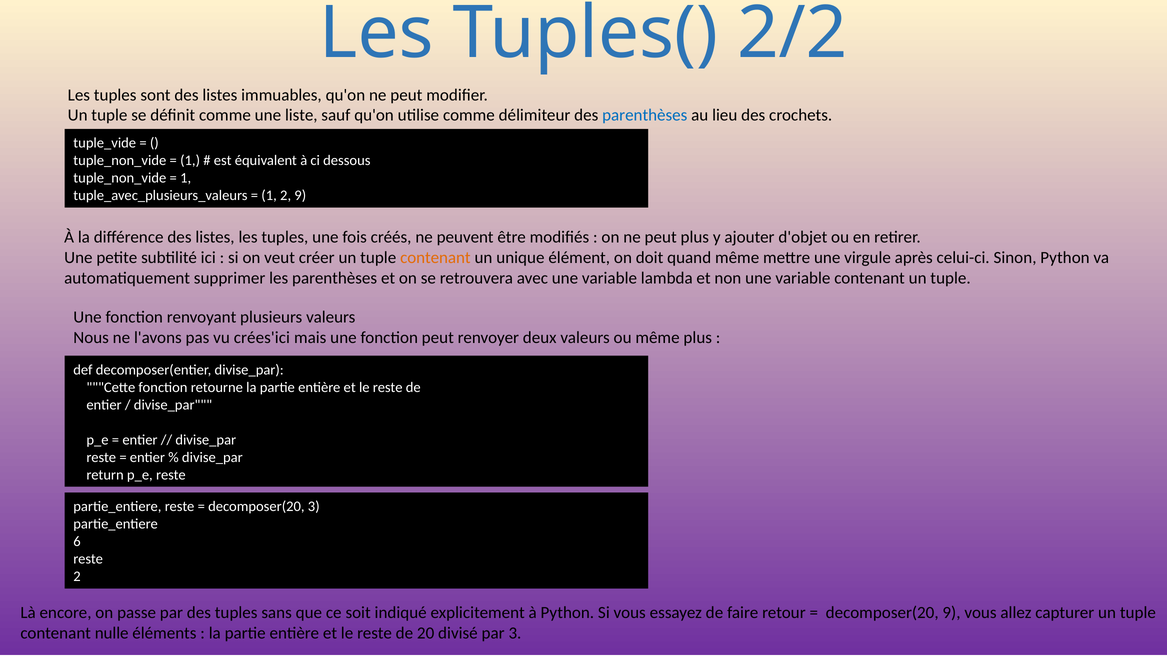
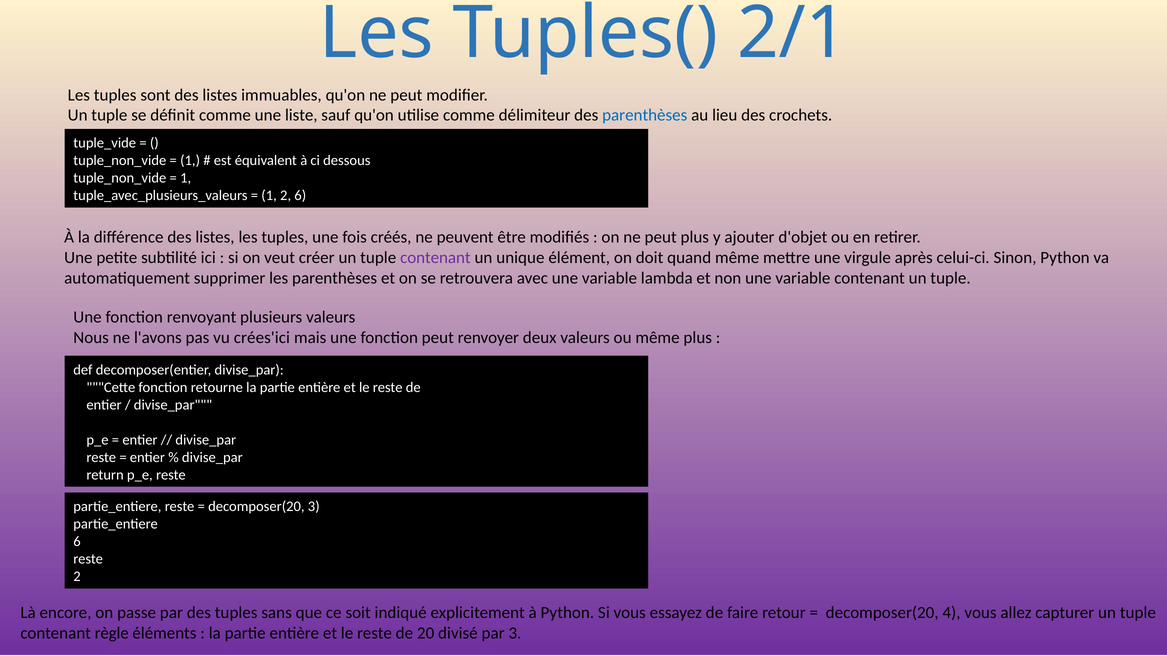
2/2: 2/2 -> 2/1
2 9: 9 -> 6
contenant at (435, 258) colour: orange -> purple
decomposer(20 9: 9 -> 4
nulle: nulle -> règle
